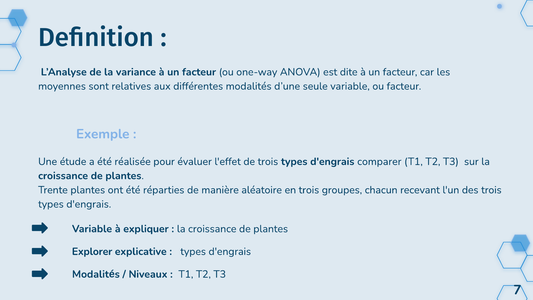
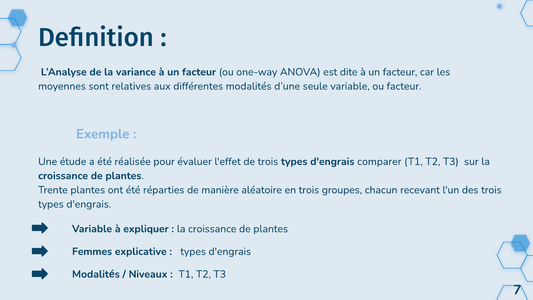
Explorer: Explorer -> Femmes
